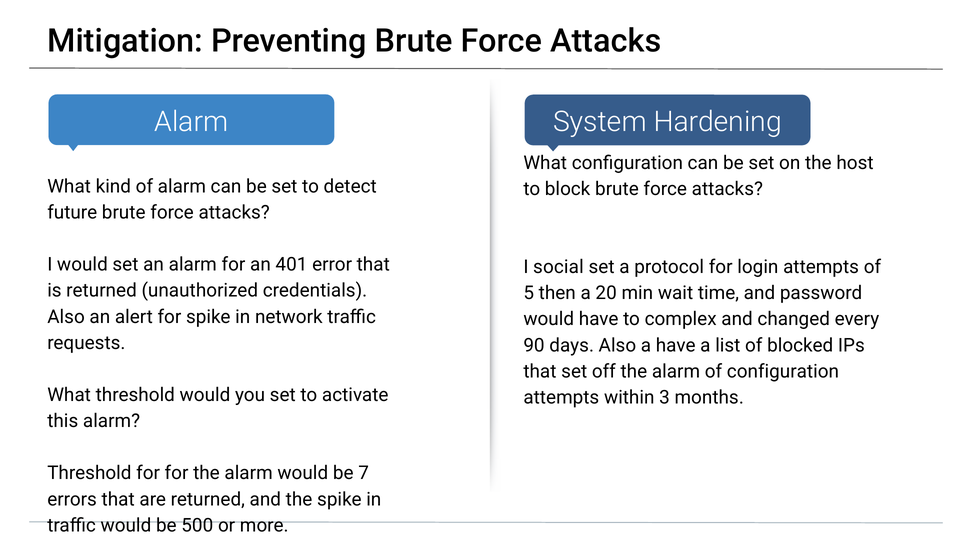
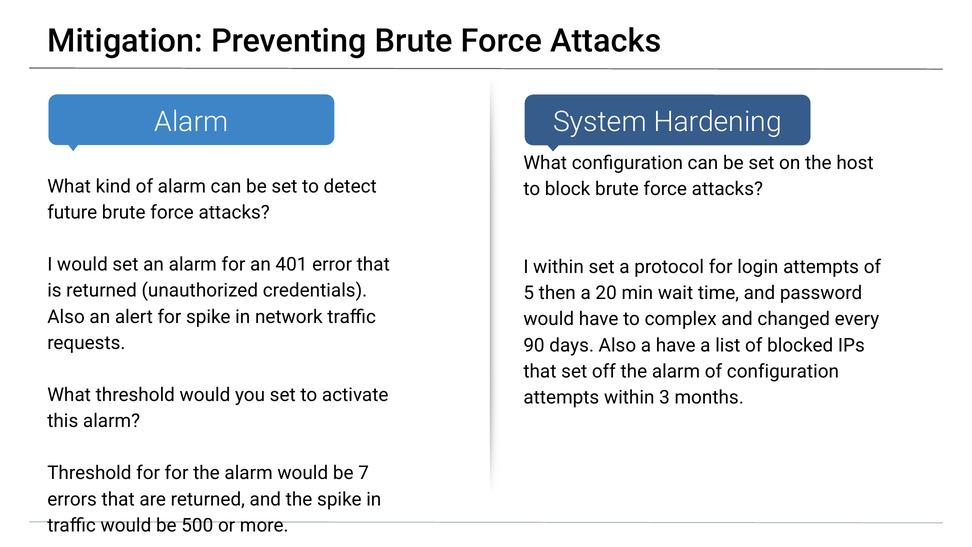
I social: social -> within
